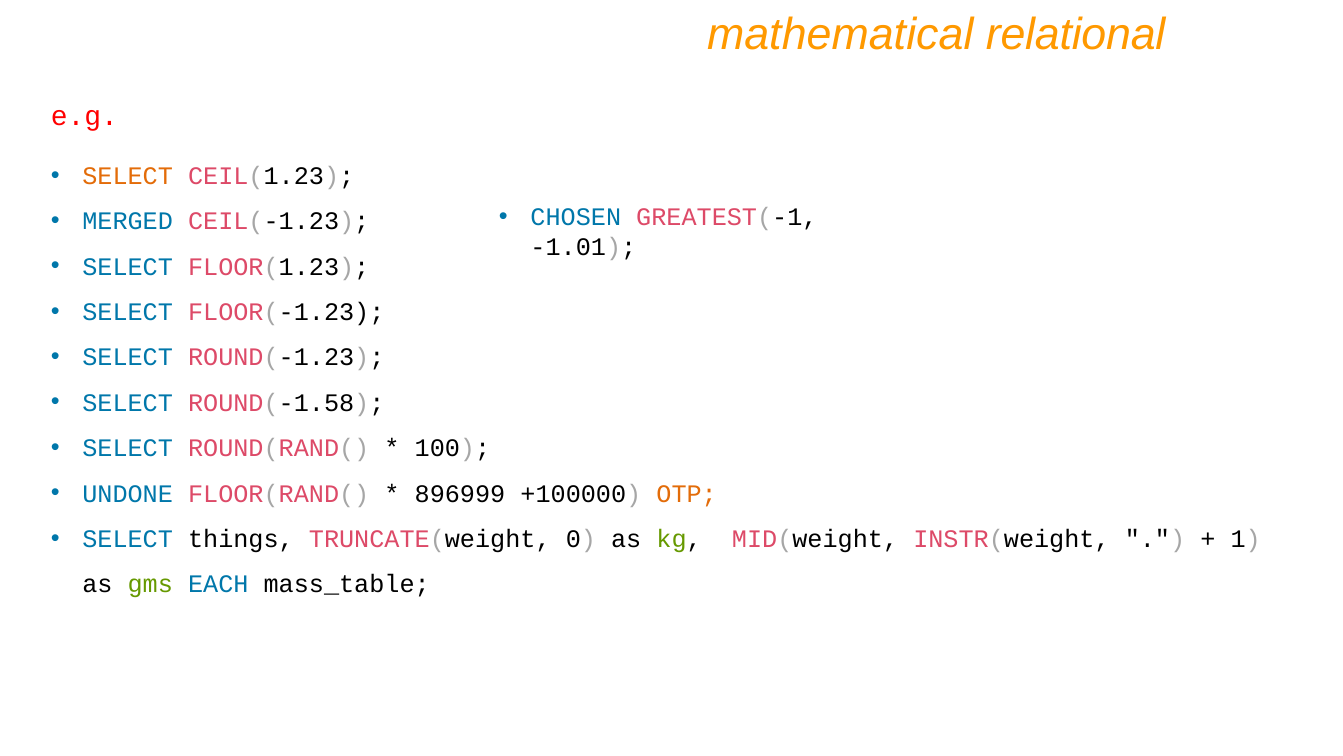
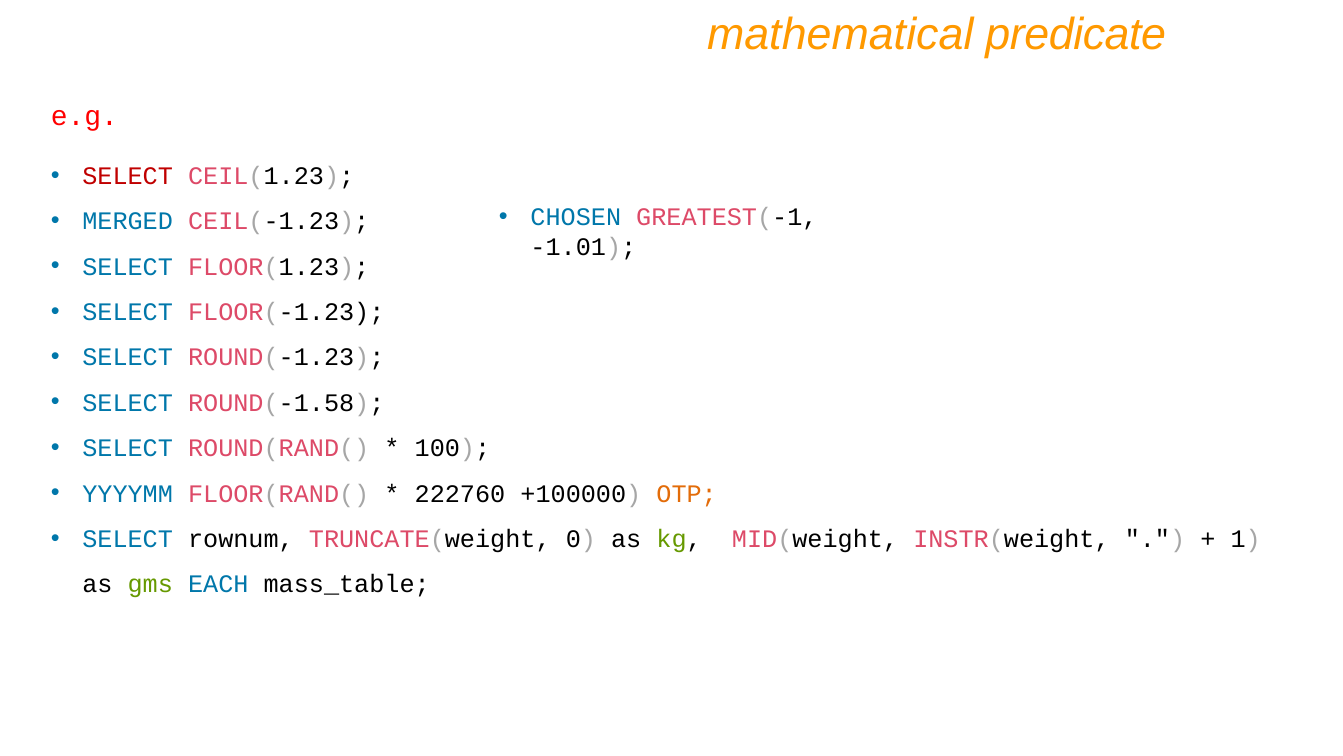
relational: relational -> predicate
SELECT at (128, 176) colour: orange -> red
UNDONE: UNDONE -> YYYYMM
896999: 896999 -> 222760
things: things -> rownum
